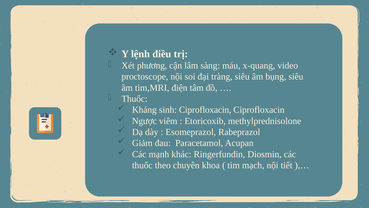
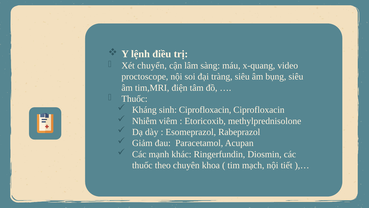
phương: phương -> chuyển
Ngược: Ngược -> Nhiễm
